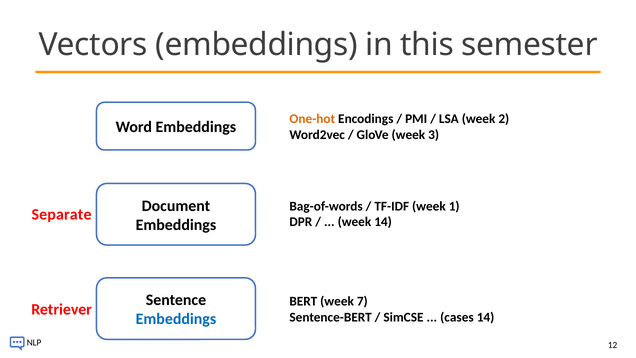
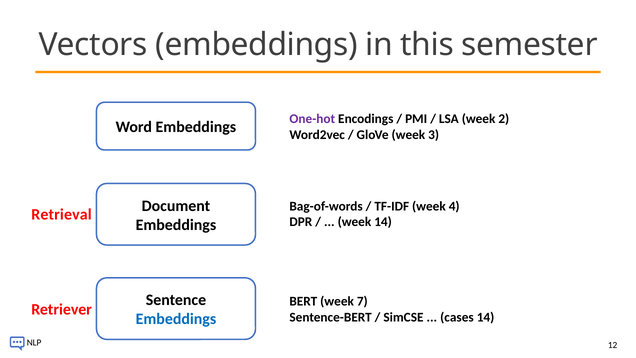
One-hot colour: orange -> purple
1: 1 -> 4
Separate: Separate -> Retrieval
